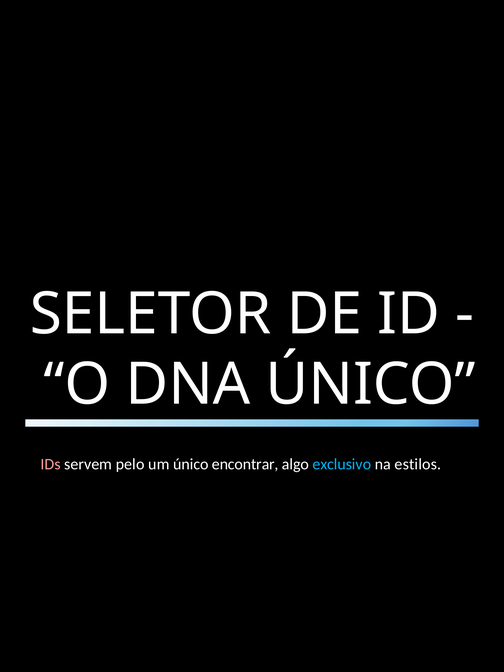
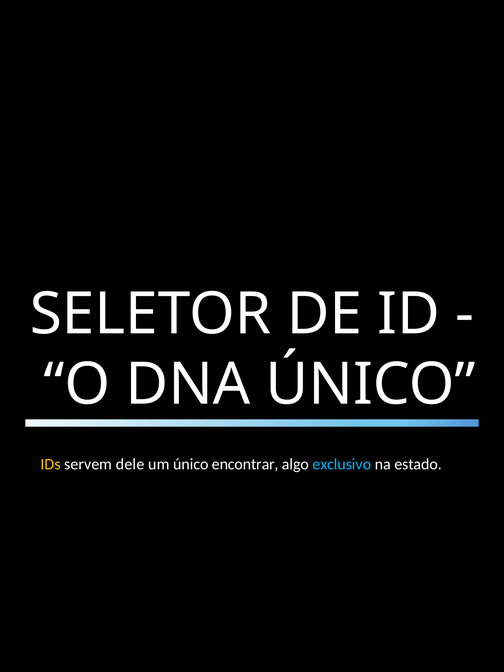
IDs colour: pink -> yellow
pelo: pelo -> dele
estilos: estilos -> estado
